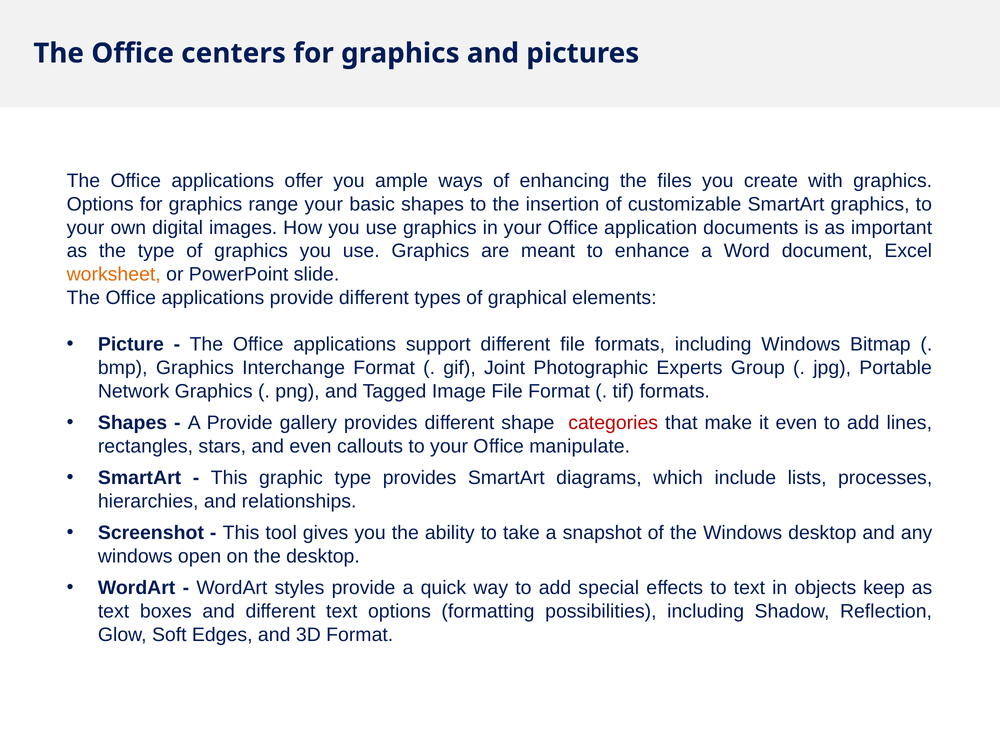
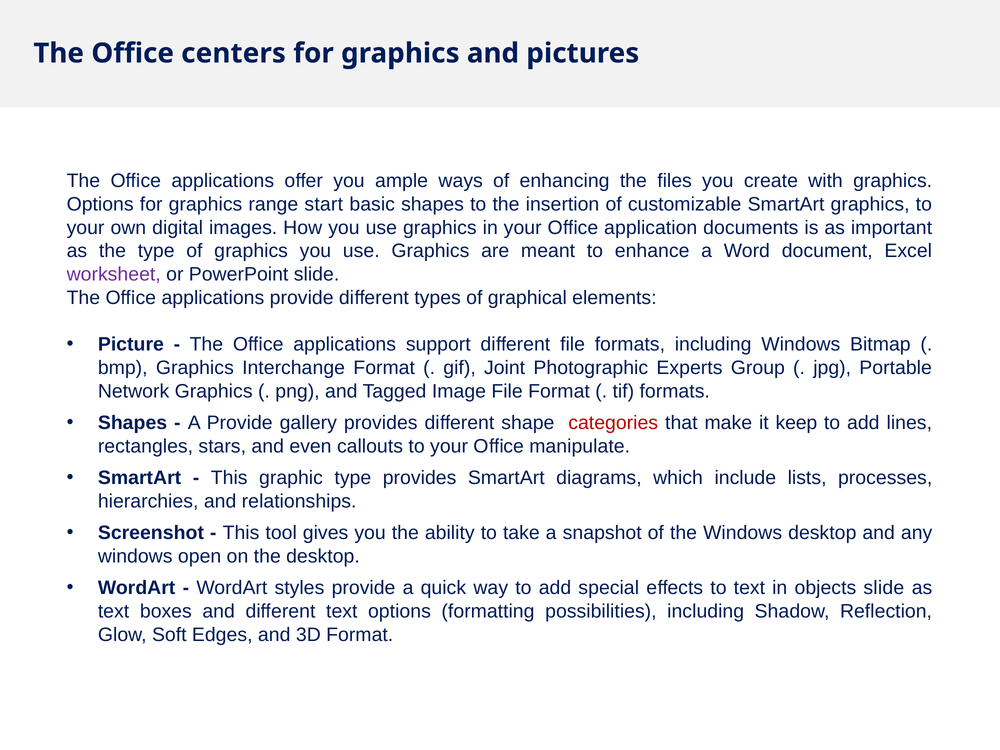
range your: your -> start
worksheet colour: orange -> purple
it even: even -> keep
objects keep: keep -> slide
